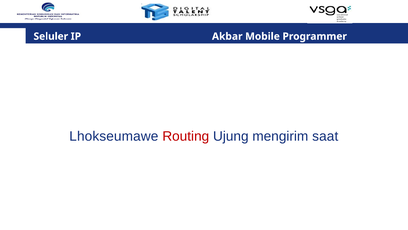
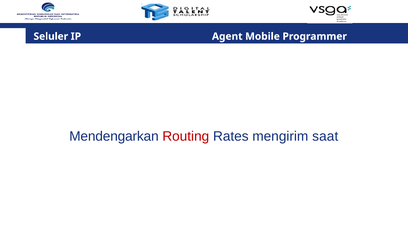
Akbar: Akbar -> Agent
Lhokseumawe: Lhokseumawe -> Mendengarkan
Ujung: Ujung -> Rates
